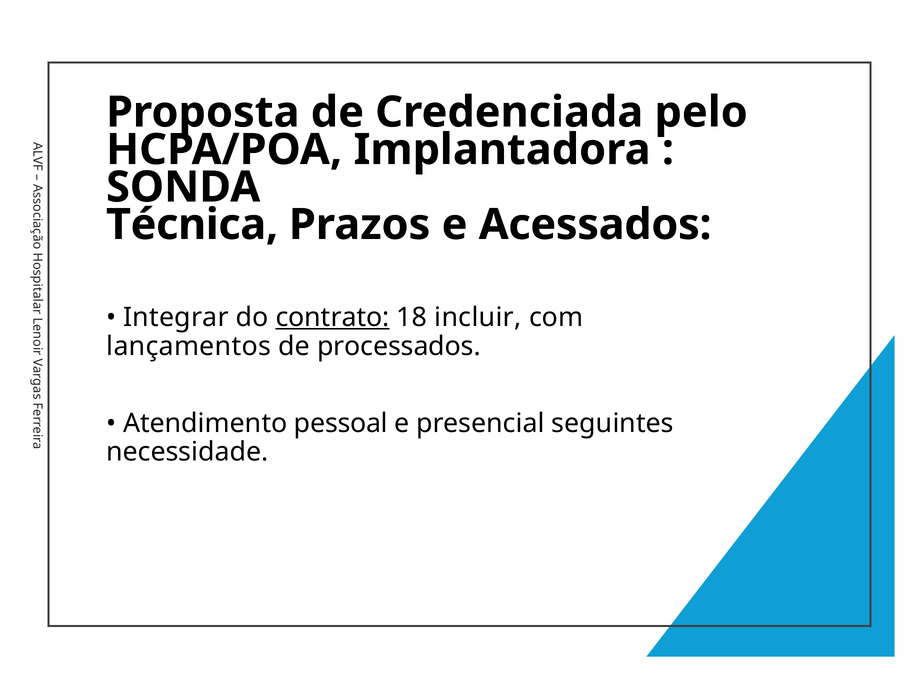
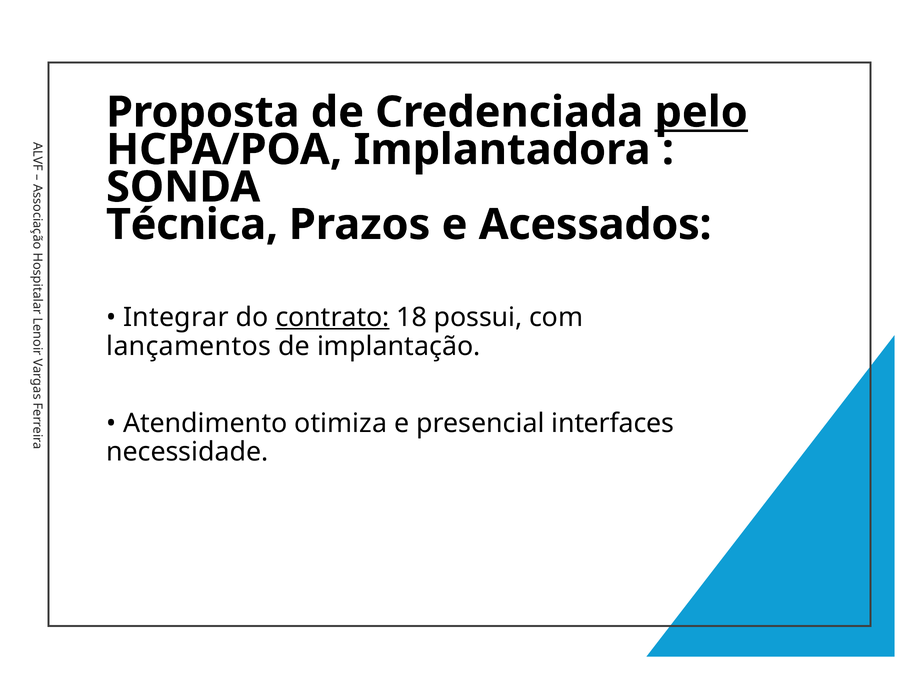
pelo underline: none -> present
incluir: incluir -> possui
processados: processados -> implantação
pessoal: pessoal -> otimiza
seguintes: seguintes -> interfaces
